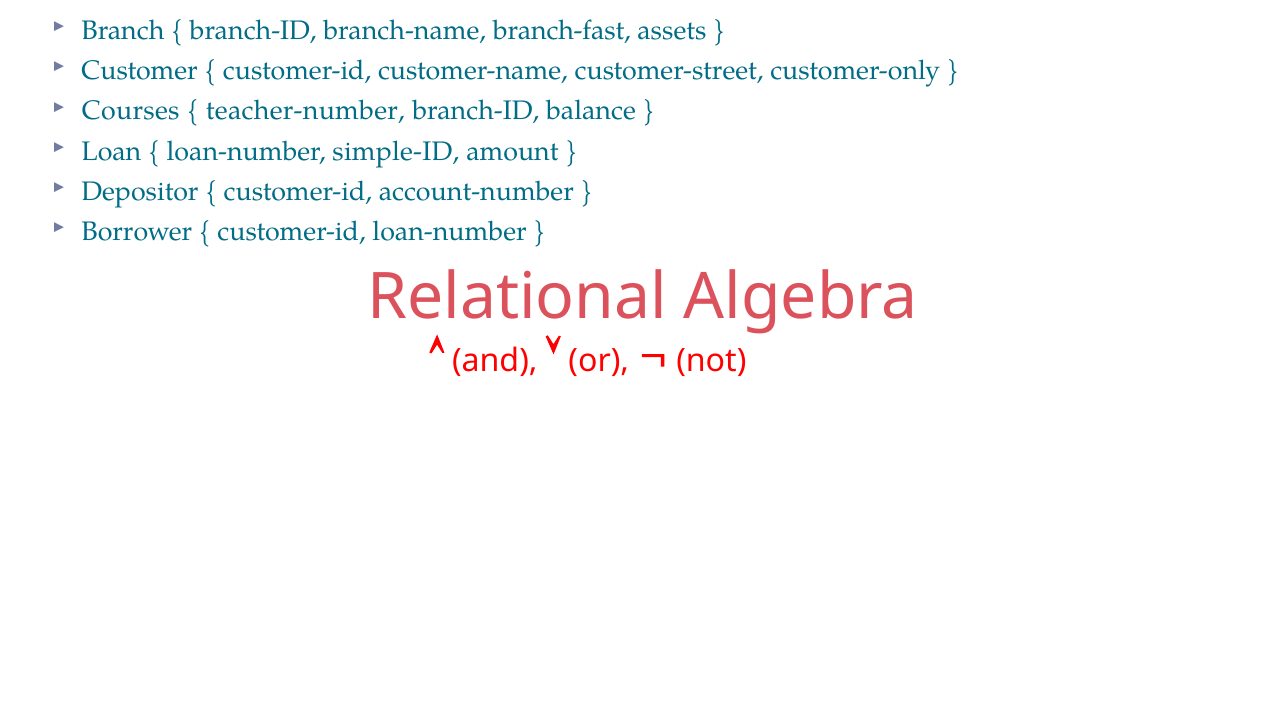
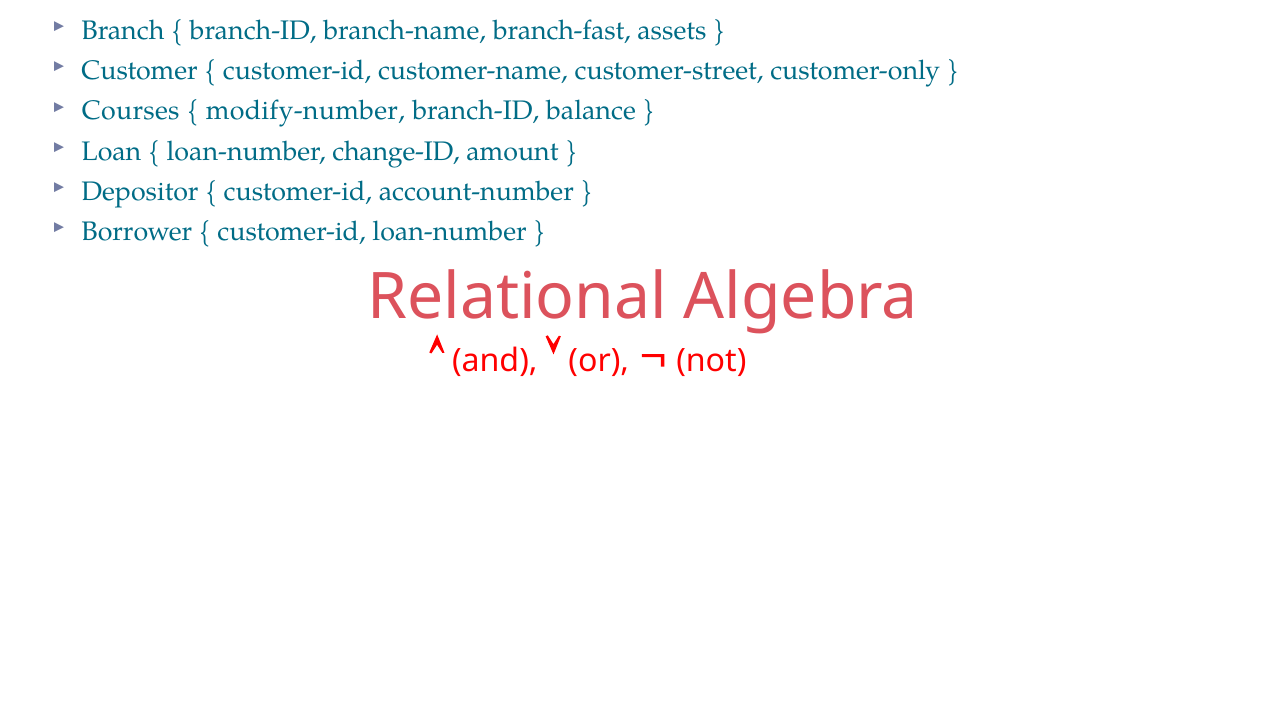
teacher-number: teacher-number -> modify-number
simple-ID: simple-ID -> change-ID
